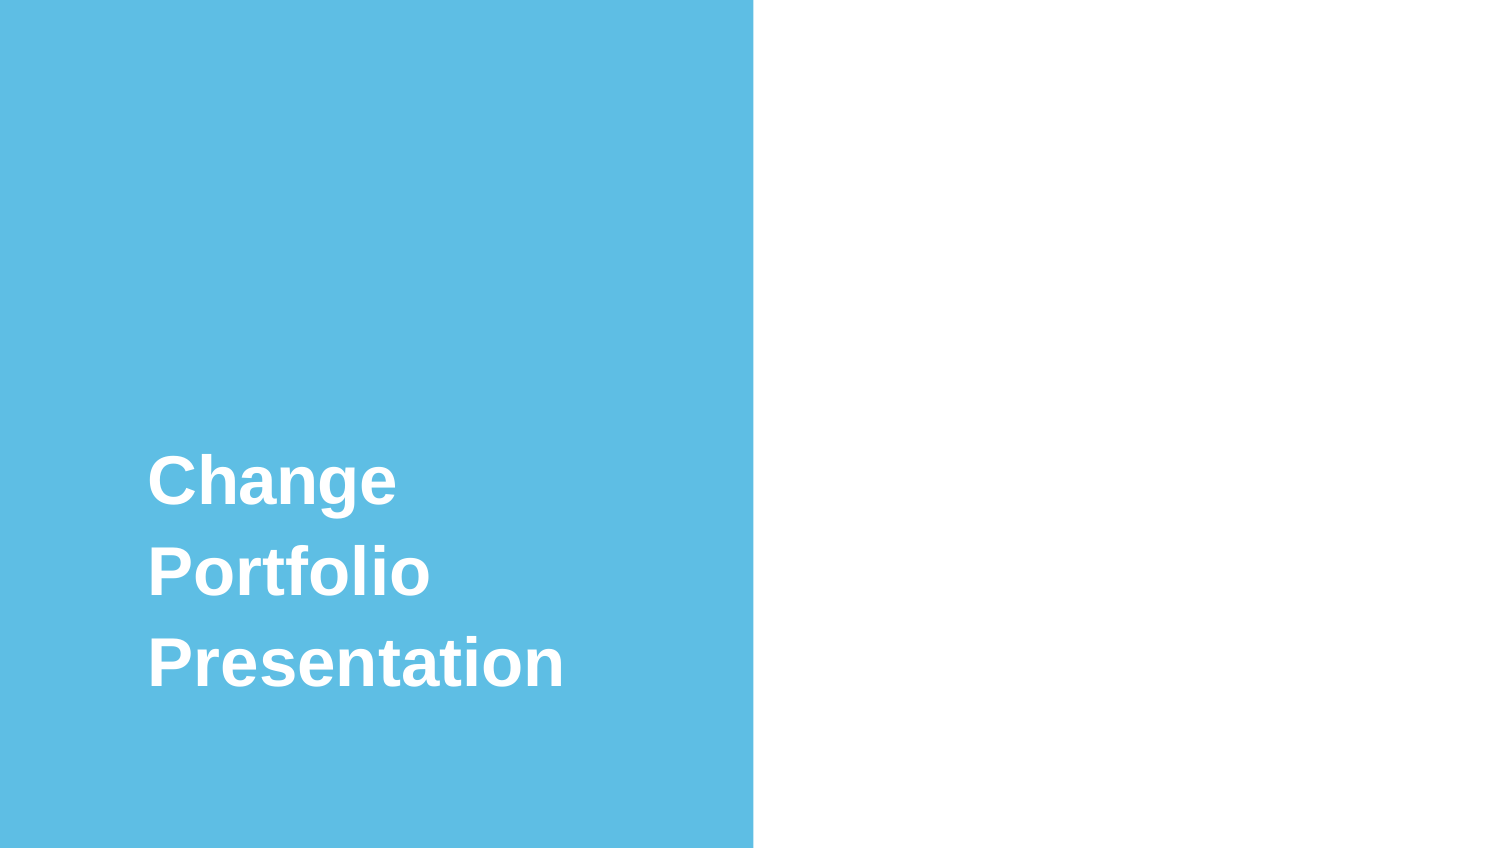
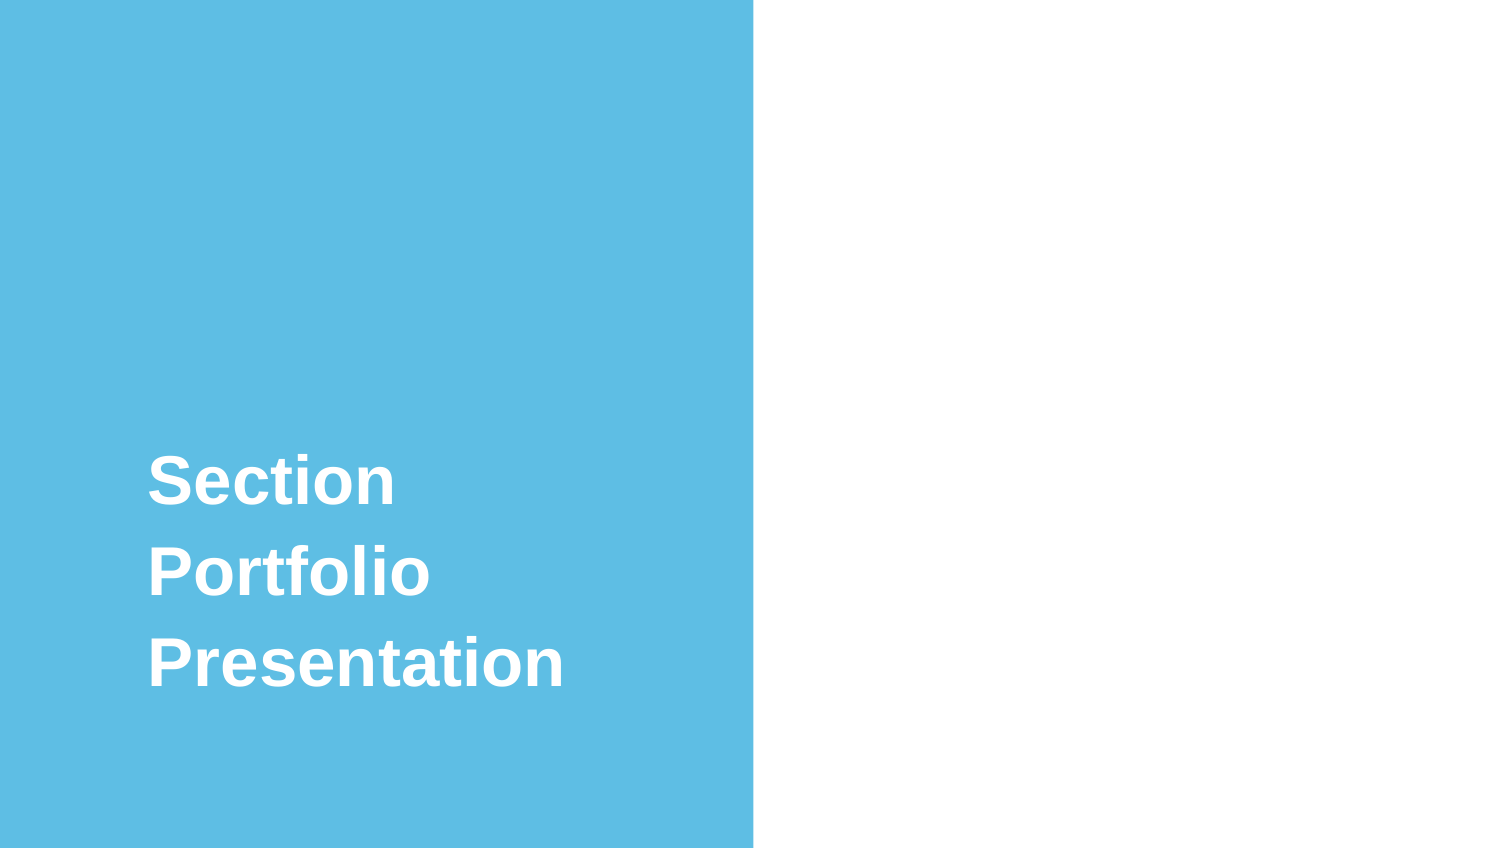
Change at (273, 482): Change -> Section
